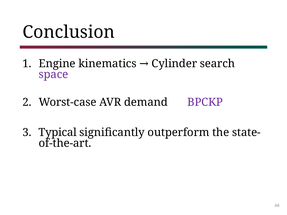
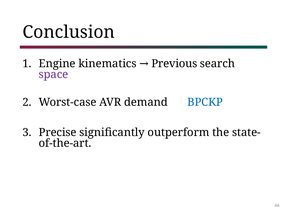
Cylinder: Cylinder -> Previous
BPCKP colour: purple -> blue
Typical: Typical -> Precise
